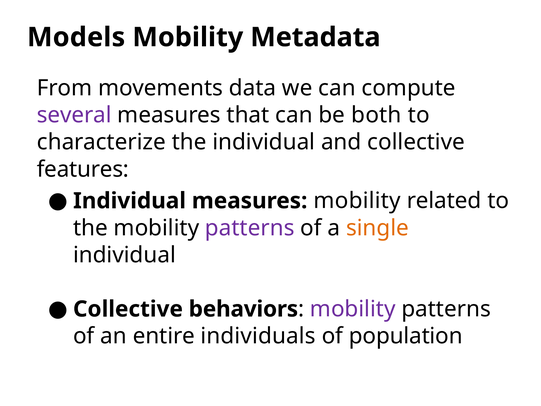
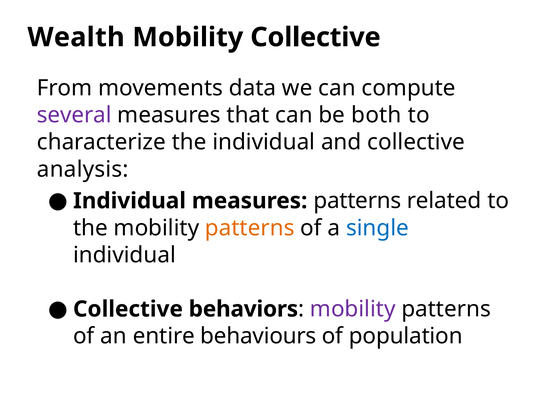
Models: Models -> Wealth
Mobility Metadata: Metadata -> Collective
features: features -> analysis
measures mobility: mobility -> patterns
patterns at (250, 228) colour: purple -> orange
single colour: orange -> blue
individuals: individuals -> behaviours
